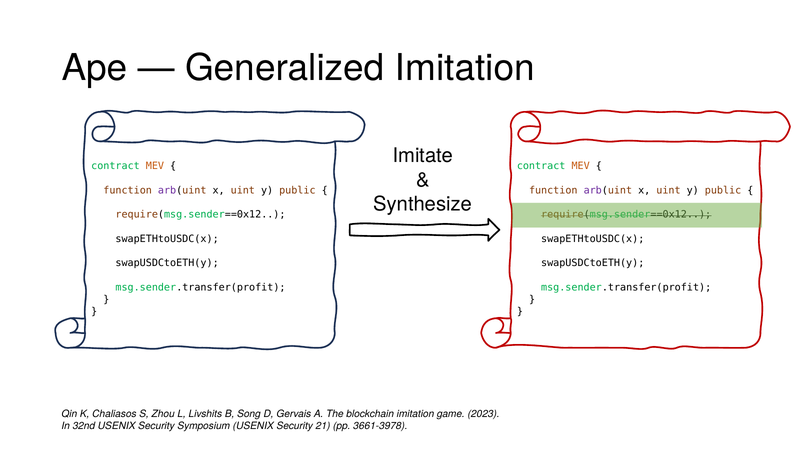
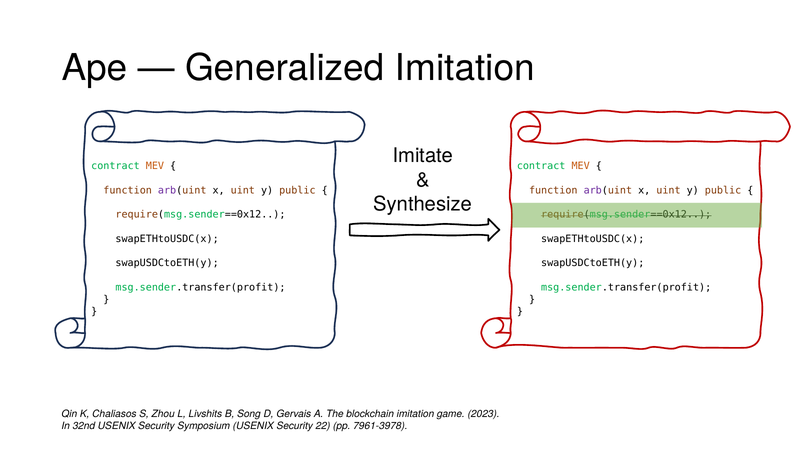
21: 21 -> 22
3661-3978: 3661-3978 -> 7961-3978
